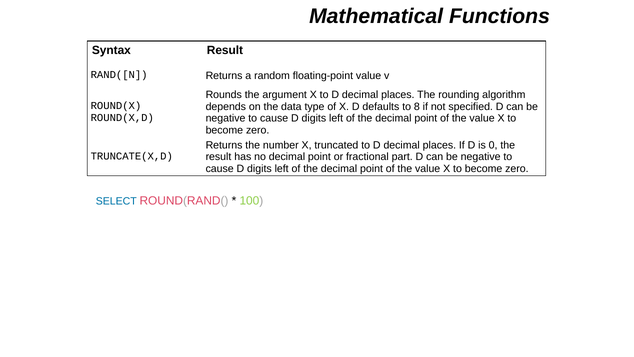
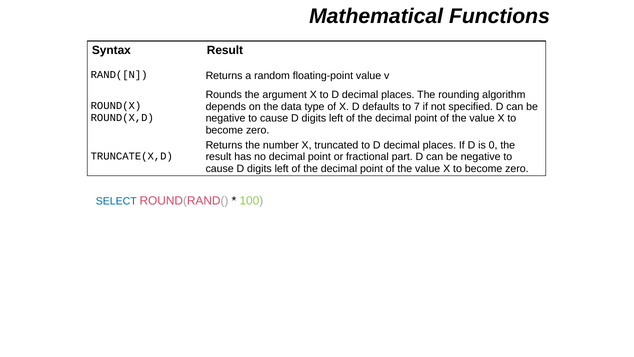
8: 8 -> 7
